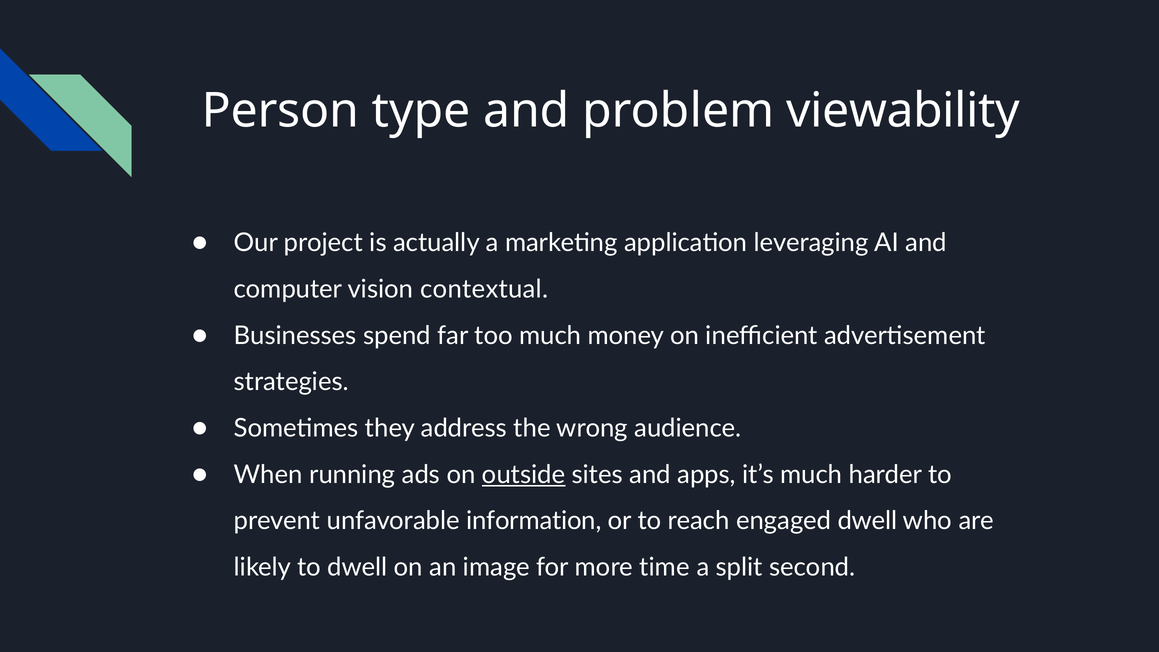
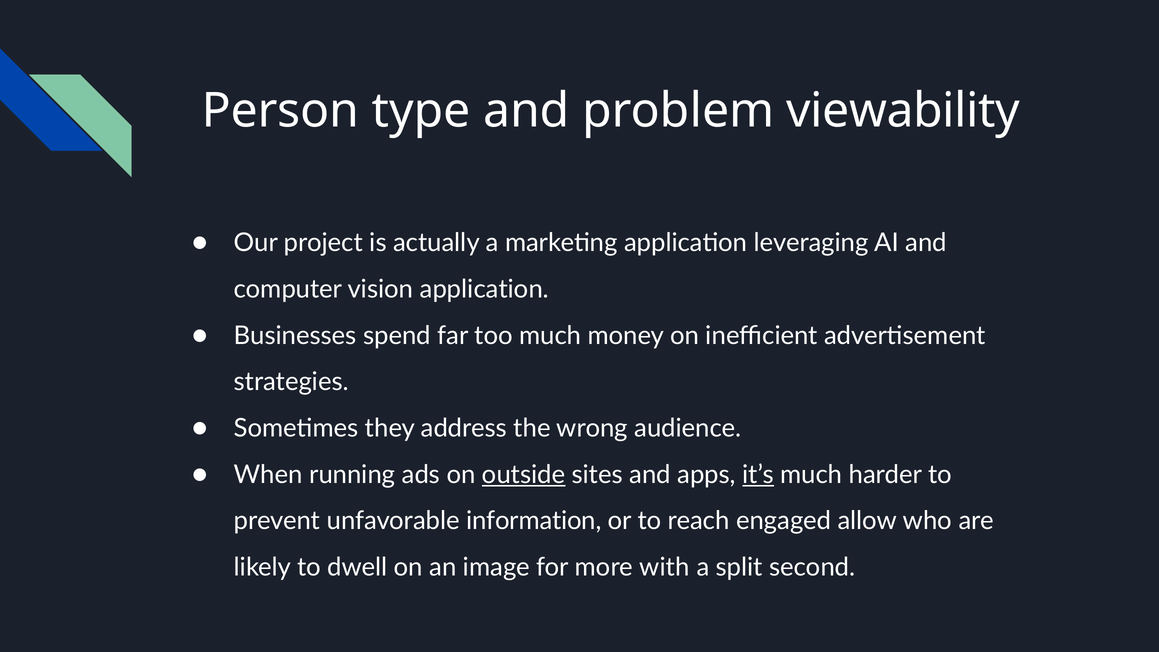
vision contextual: contextual -> application
it’s underline: none -> present
engaged dwell: dwell -> allow
time: time -> with
